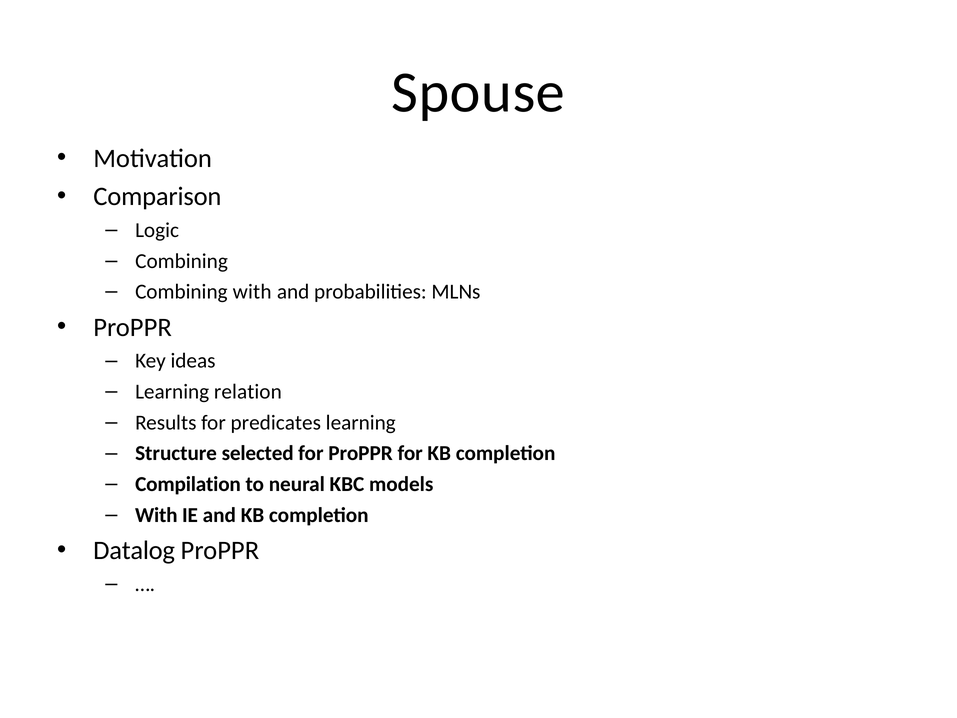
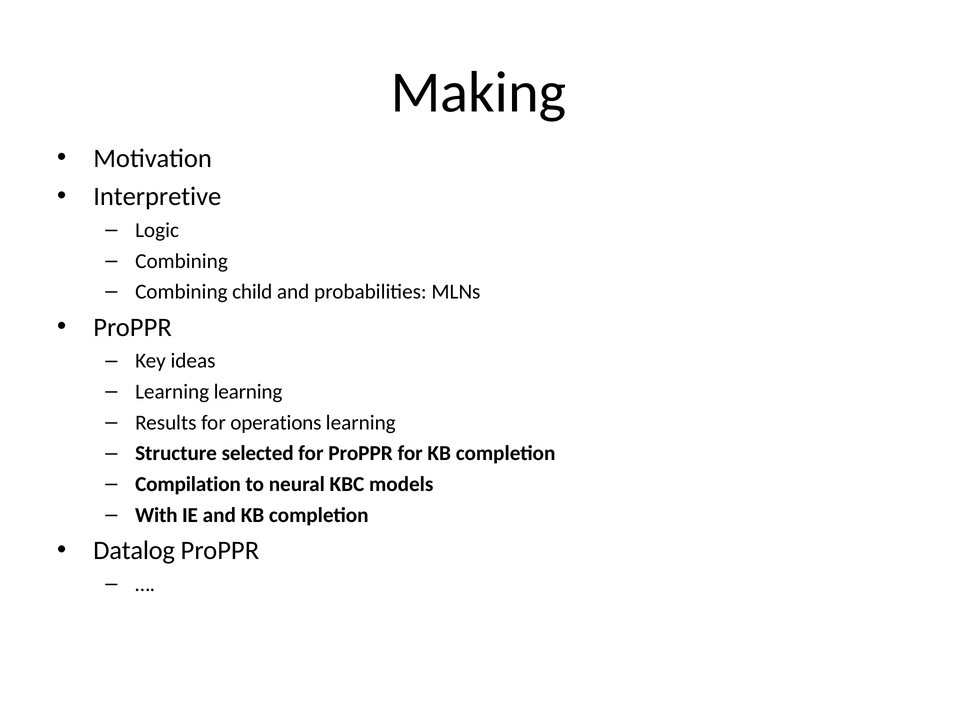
Spouse: Spouse -> Making
Comparison: Comparison -> Interpretive
Combining with: with -> child
Learning relation: relation -> learning
predicates: predicates -> operations
